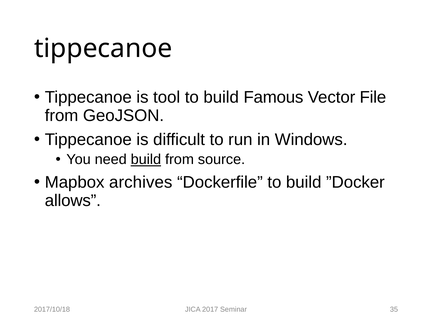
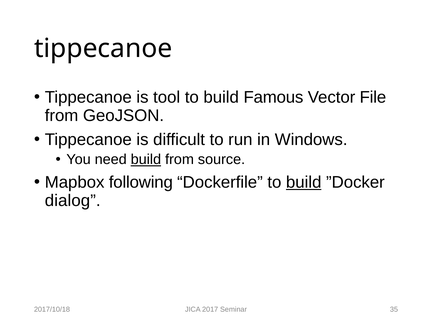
archives: archives -> following
build at (304, 182) underline: none -> present
allows: allows -> dialog
